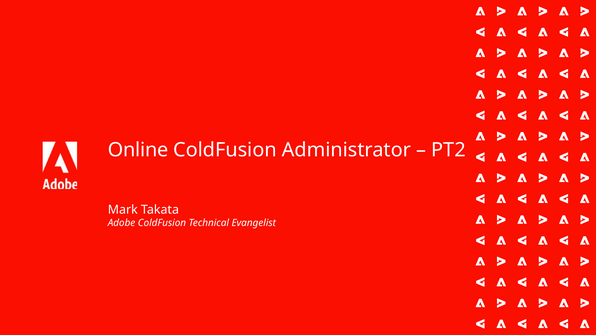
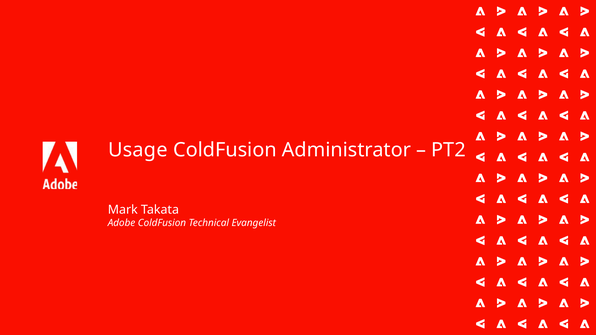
Online: Online -> Usage
